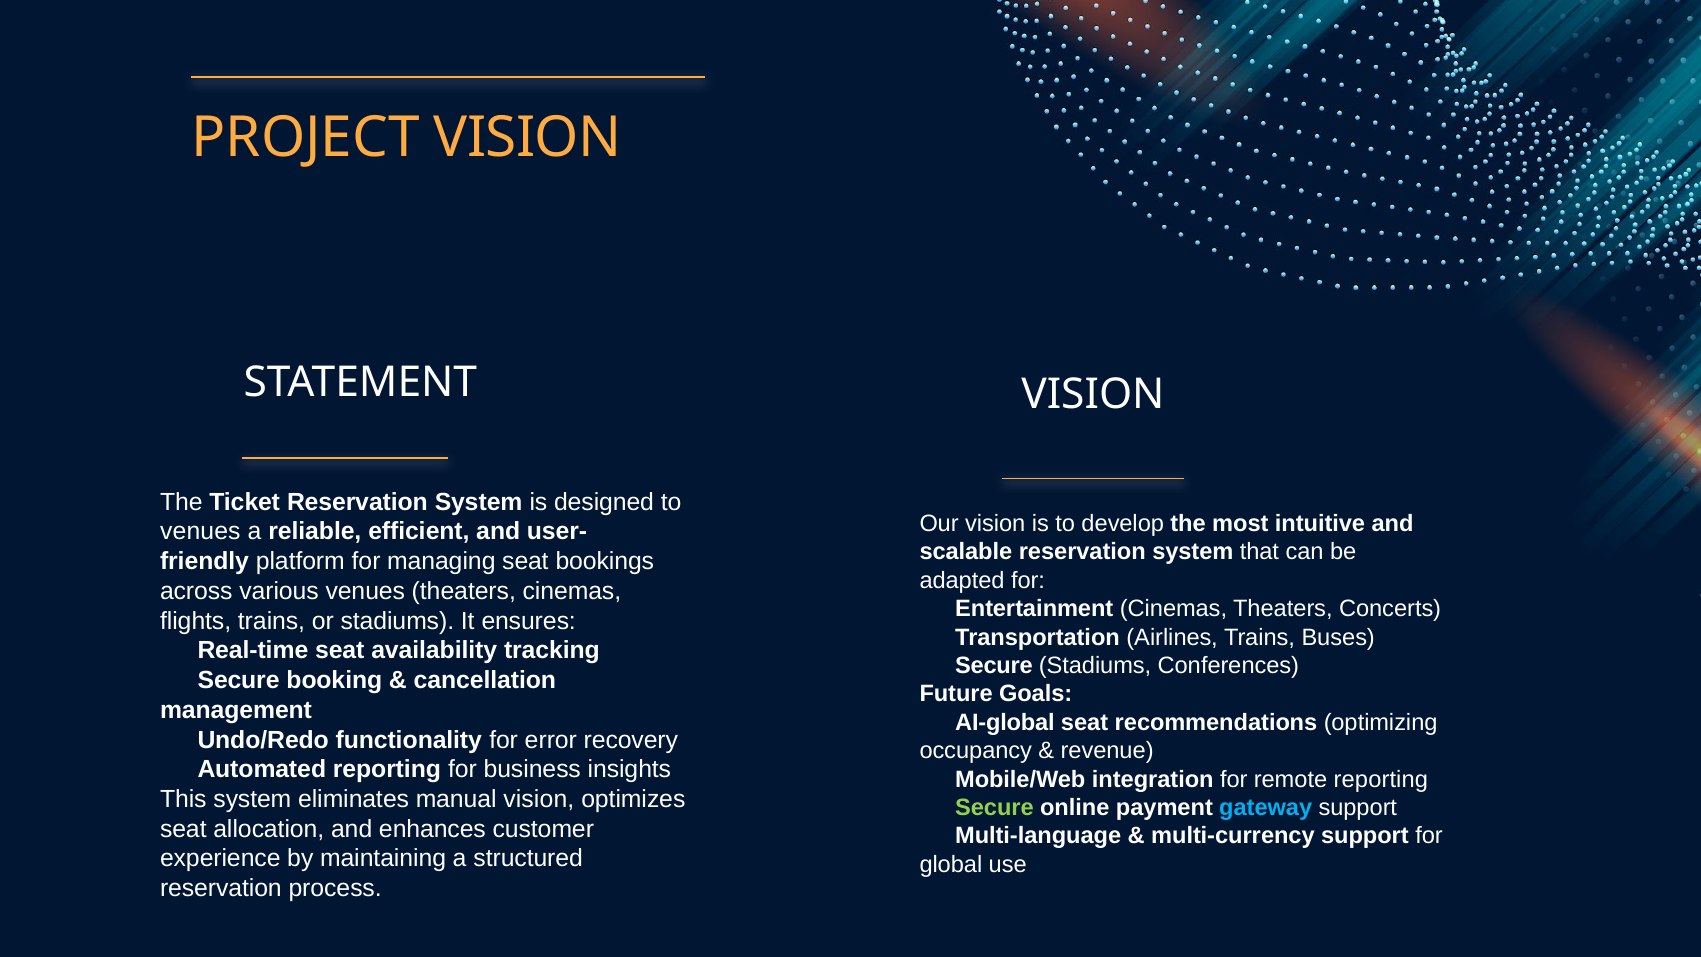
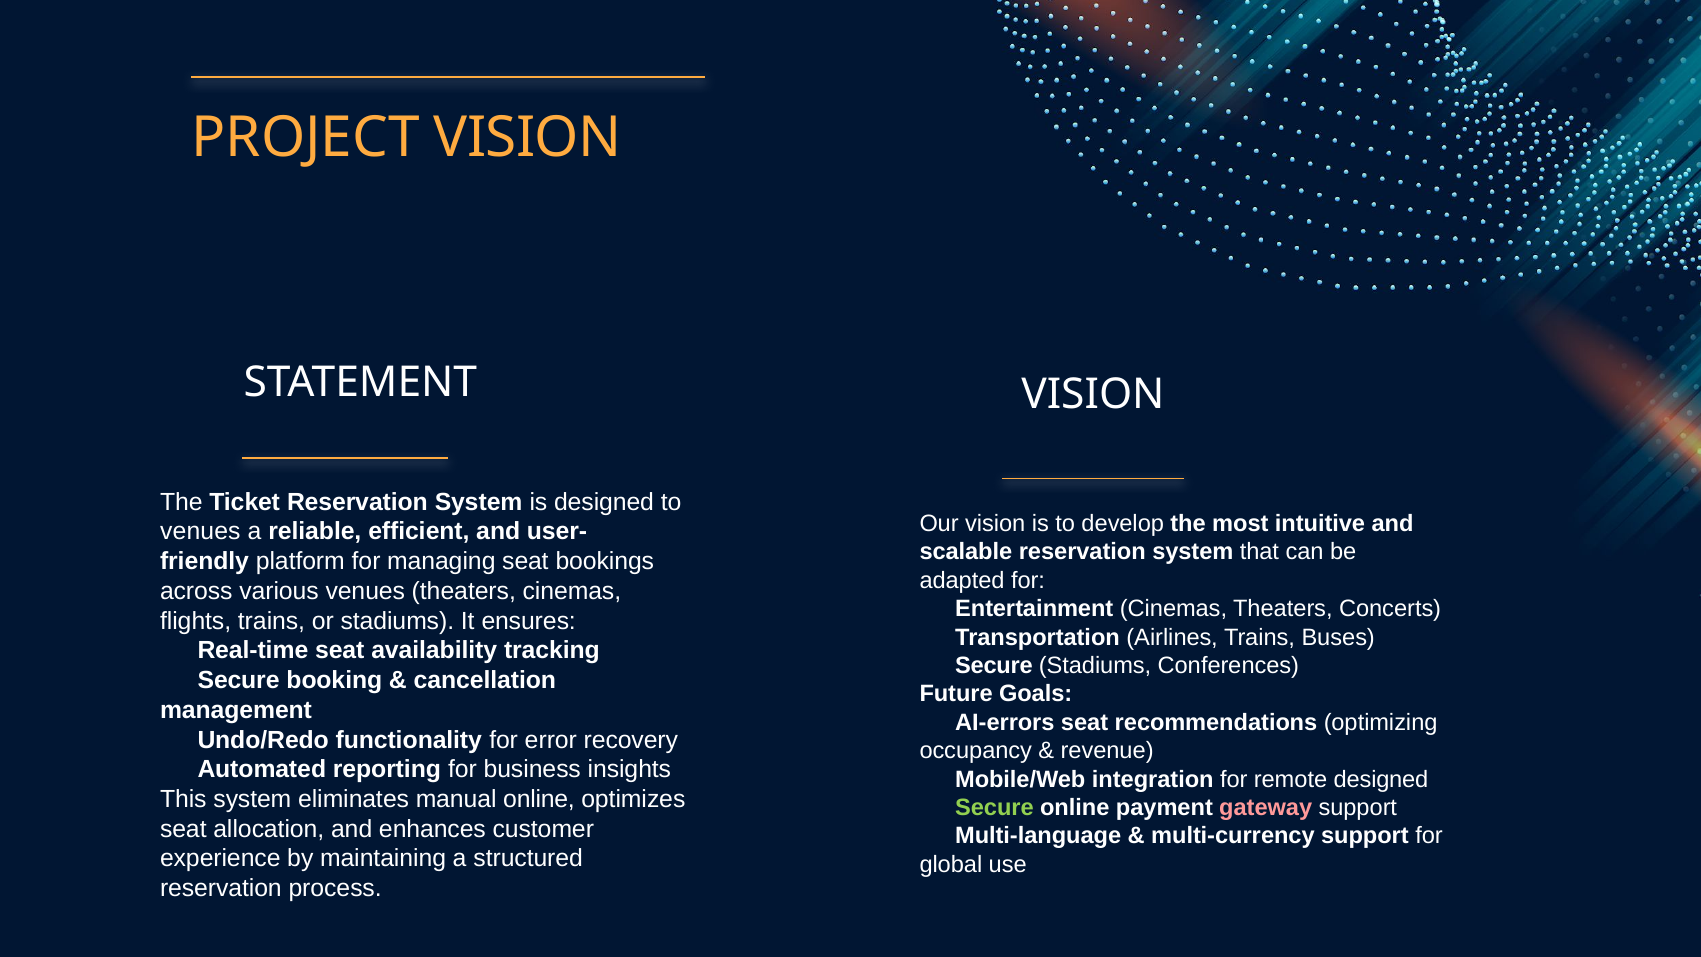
AI-global: AI-global -> AI-errors
remote reporting: reporting -> designed
manual vision: vision -> online
gateway colour: light blue -> pink
